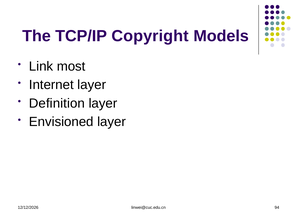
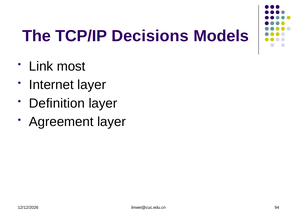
Copyright: Copyright -> Decisions
Envisioned: Envisioned -> Agreement
